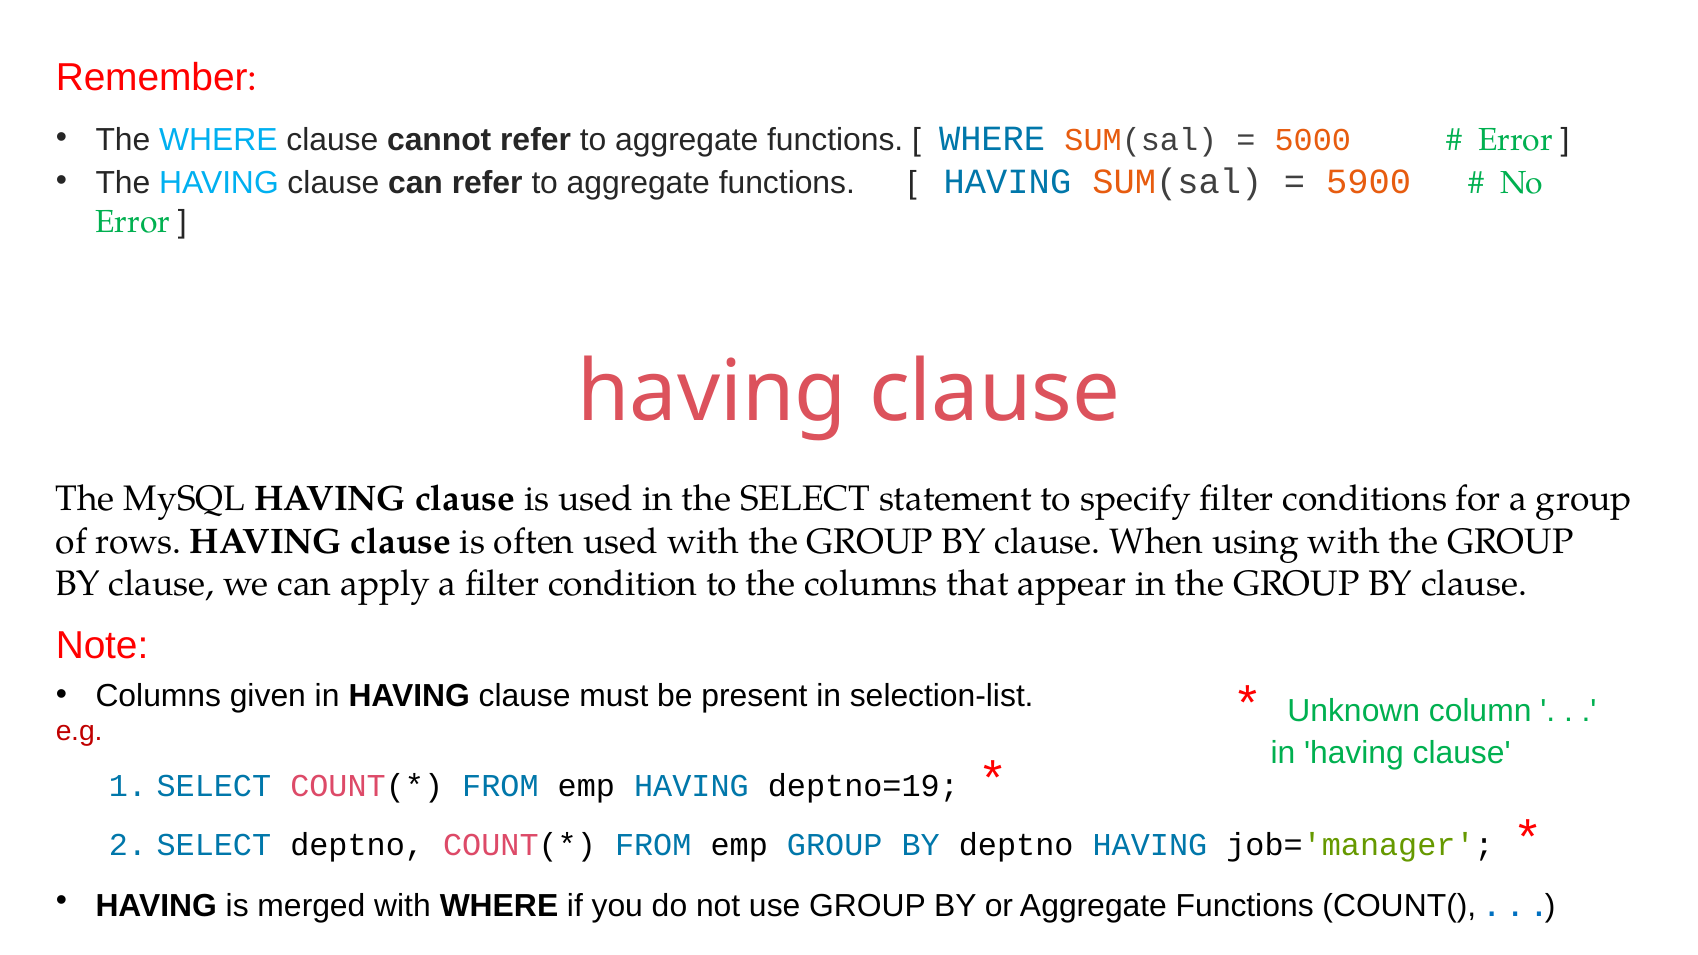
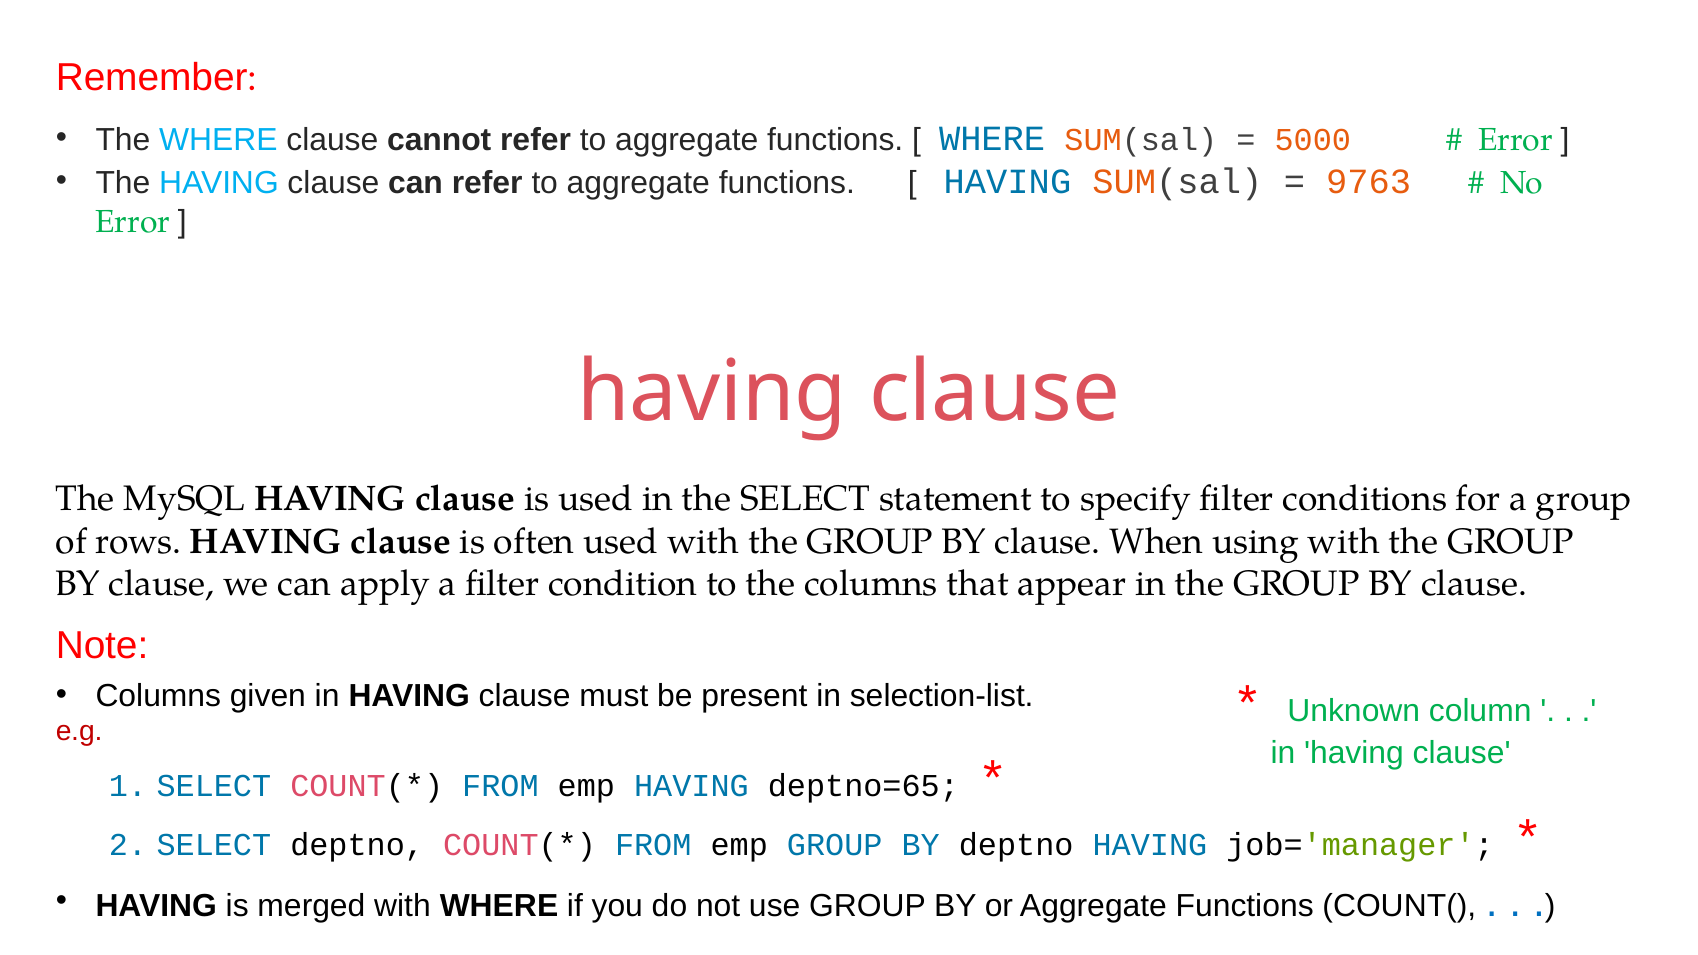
5900: 5900 -> 9763
deptno=19: deptno=19 -> deptno=65
